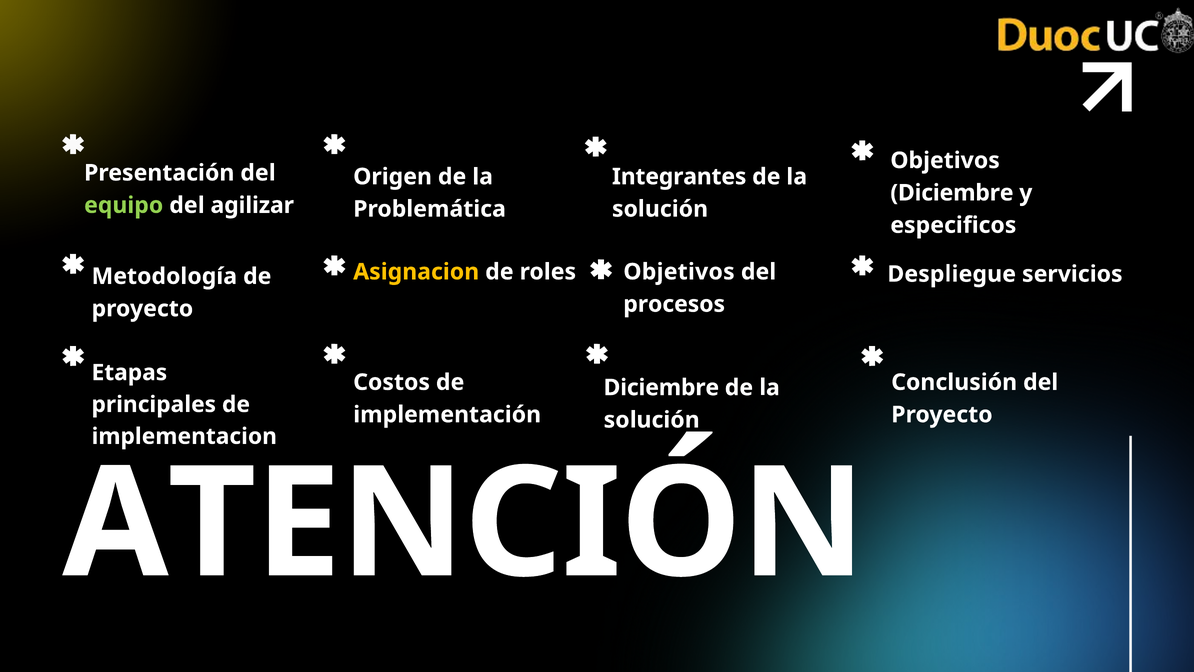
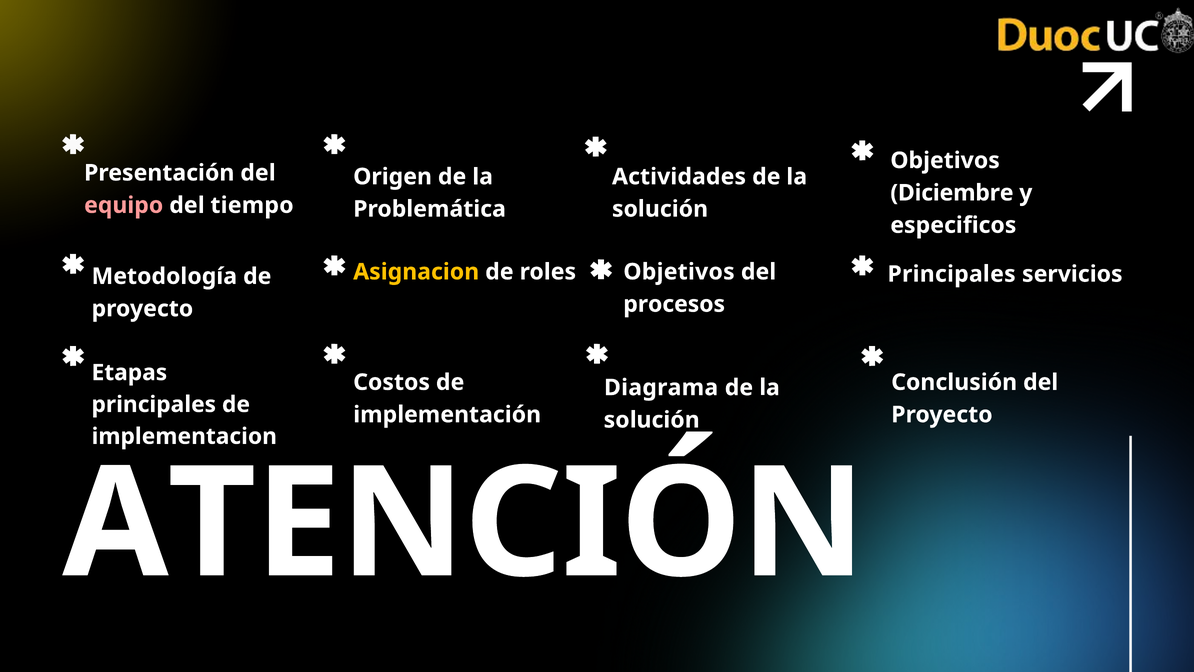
Integrantes: Integrantes -> Actividades
equipo colour: light green -> pink
agilizar: agilizar -> tiempo
Despliegue at (952, 274): Despliegue -> Principales
Diciembre at (661, 387): Diciembre -> Diagrama
